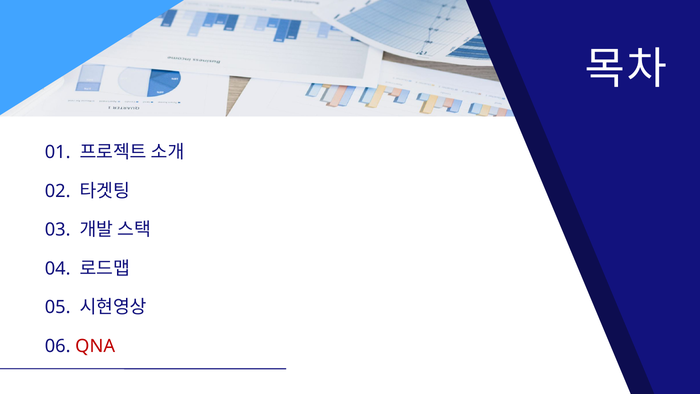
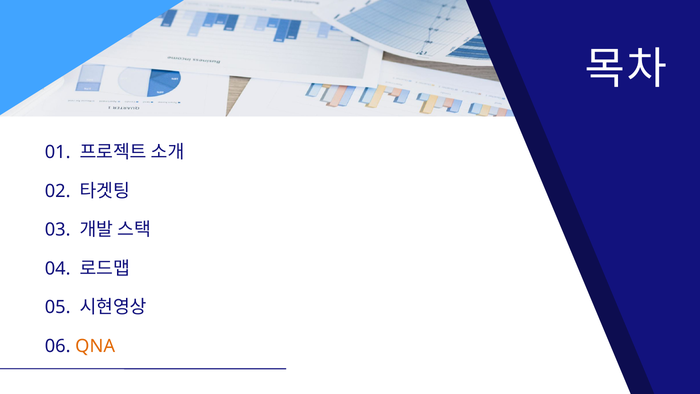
QNA colour: red -> orange
